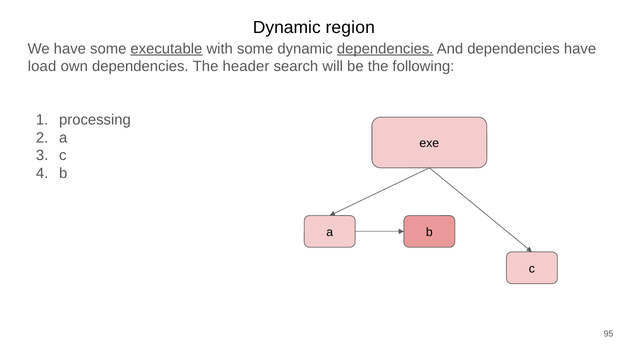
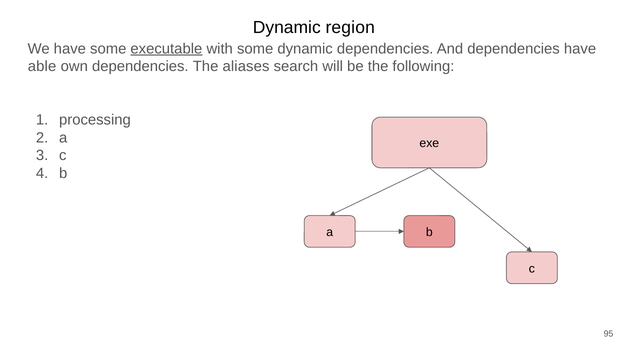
dependencies at (385, 49) underline: present -> none
load: load -> able
header: header -> aliases
